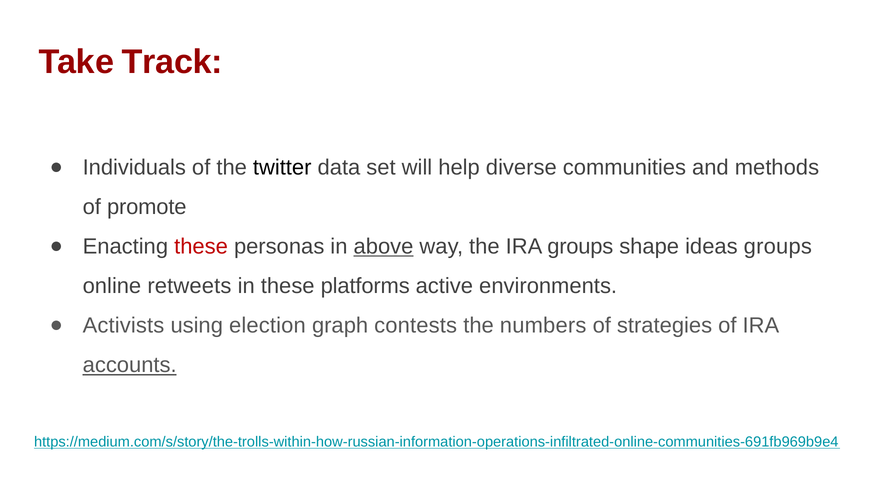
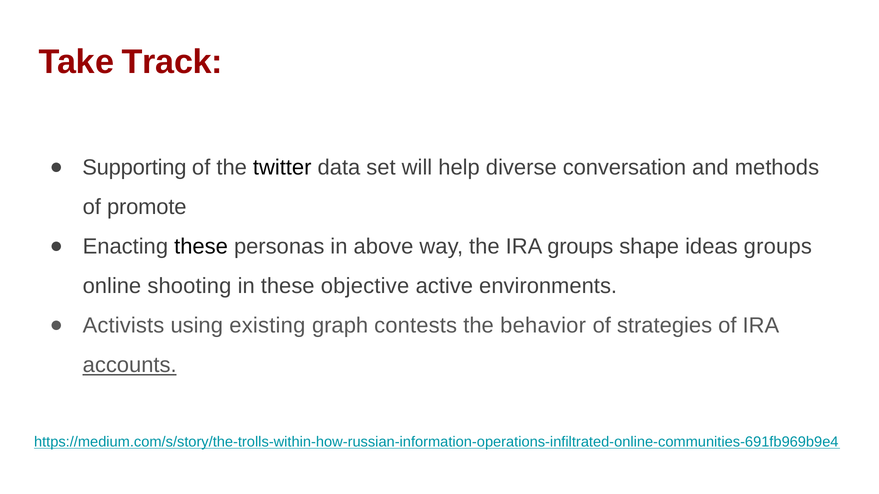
Individuals: Individuals -> Supporting
communities: communities -> conversation
these at (201, 247) colour: red -> black
above underline: present -> none
retweets: retweets -> shooting
platforms: platforms -> objective
election: election -> existing
numbers: numbers -> behavior
